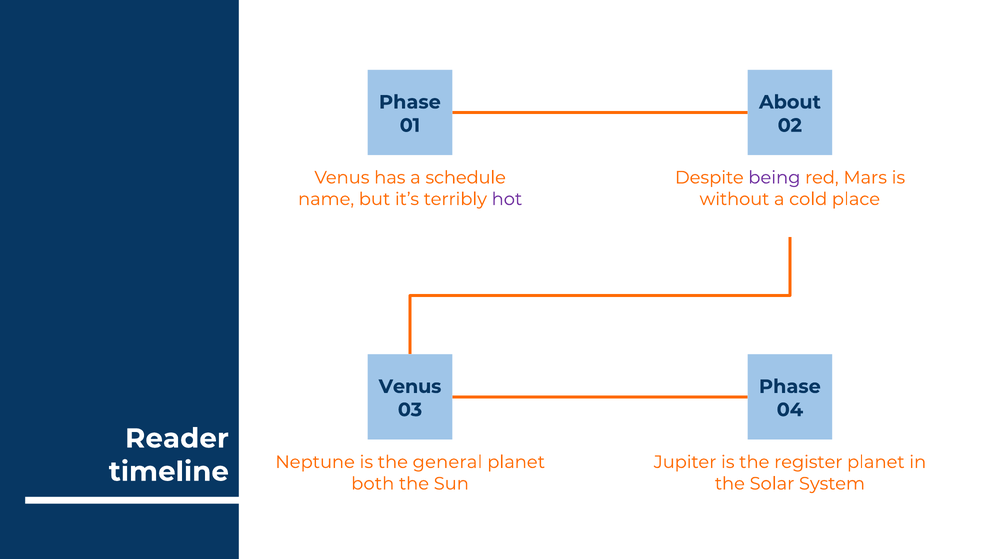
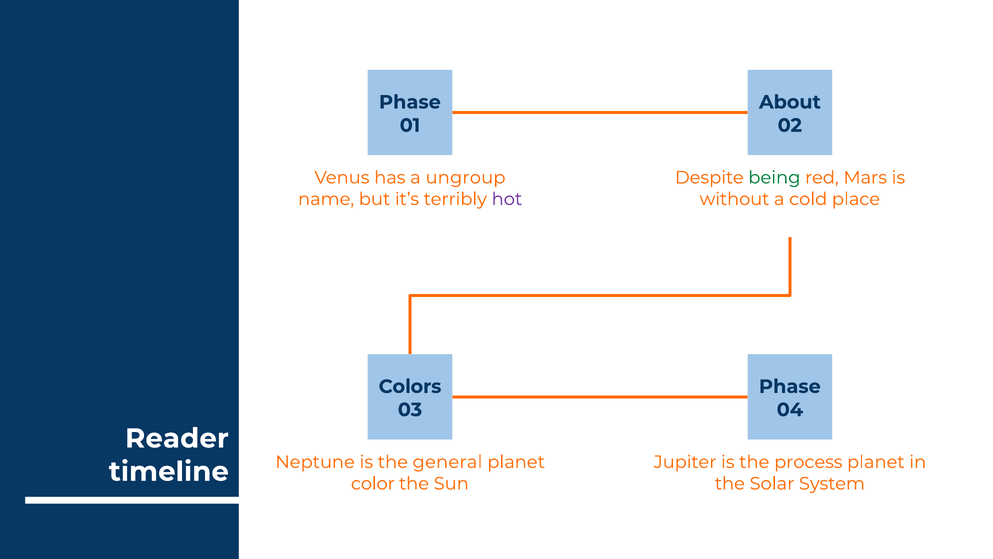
schedule: schedule -> ungroup
being colour: purple -> green
Venus at (410, 386): Venus -> Colors
register: register -> process
both: both -> color
